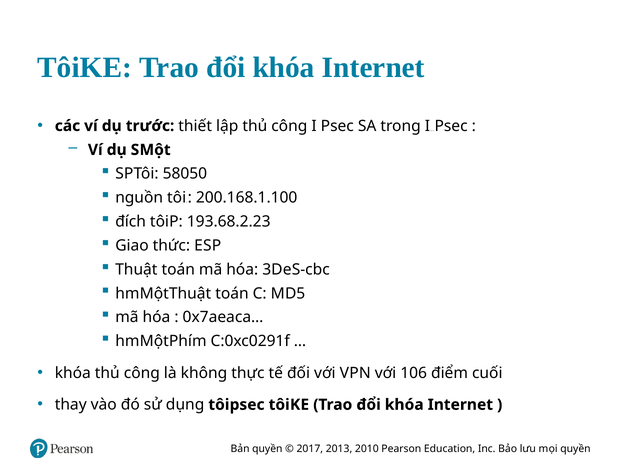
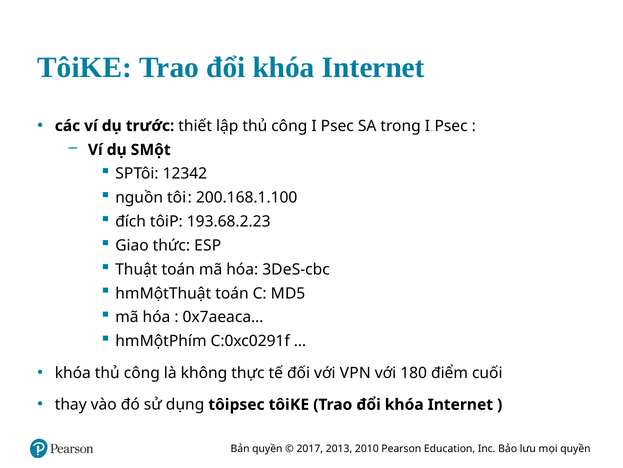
58050: 58050 -> 12342
106: 106 -> 180
